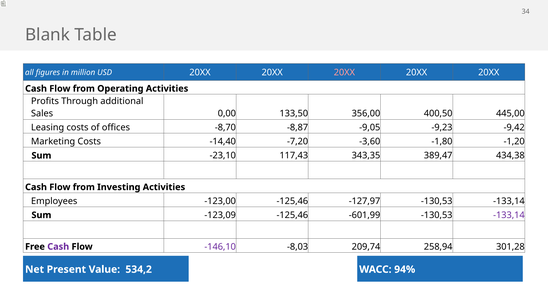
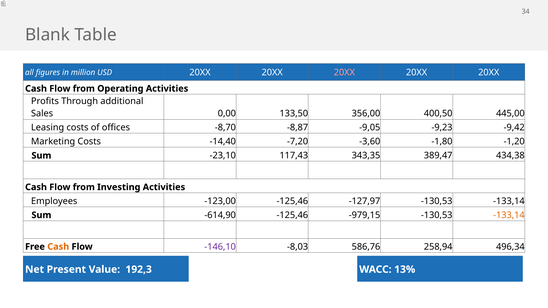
-123,09: -123,09 -> -614,90
-601,99: -601,99 -> -979,15
-133,14 at (509, 215) colour: purple -> orange
Cash at (58, 247) colour: purple -> orange
209,74: 209,74 -> 586,76
301,28: 301,28 -> 496,34
534,2: 534,2 -> 192,3
94%: 94% -> 13%
